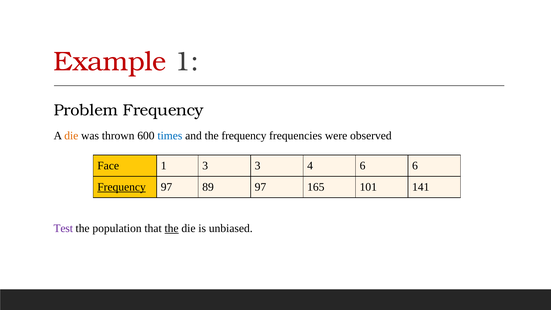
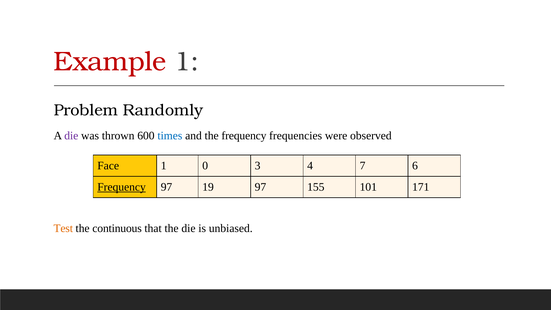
Problem Frequency: Frequency -> Randomly
die at (71, 136) colour: orange -> purple
1 3: 3 -> 0
4 6: 6 -> 7
89: 89 -> 19
165: 165 -> 155
141: 141 -> 171
Test colour: purple -> orange
population: population -> continuous
the at (172, 228) underline: present -> none
